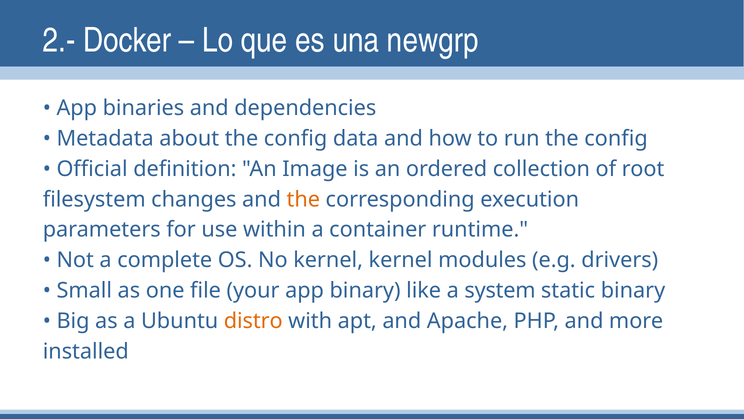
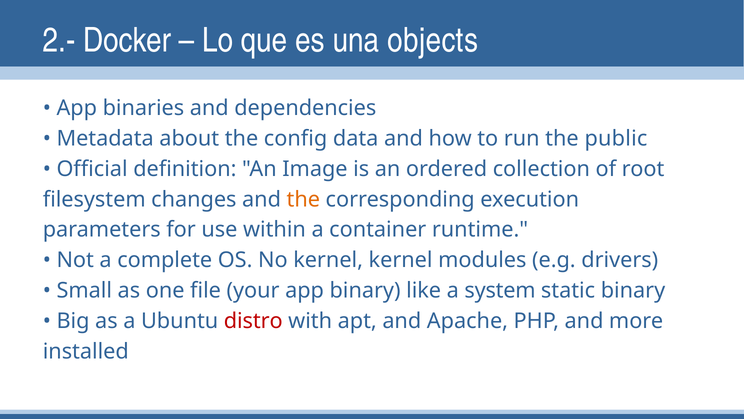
newgrp: newgrp -> objects
run the config: config -> public
distro colour: orange -> red
